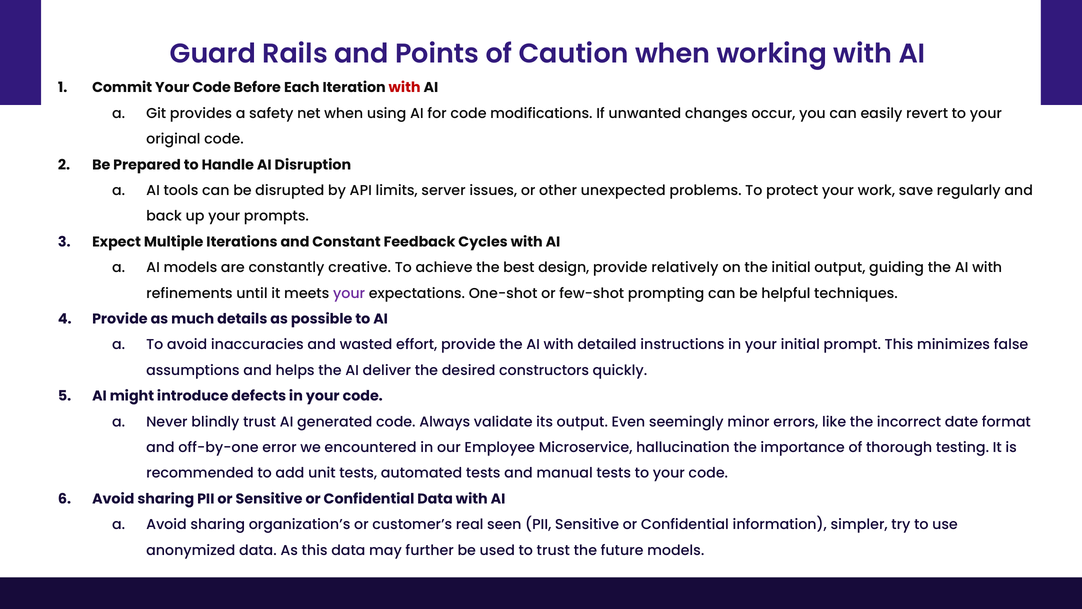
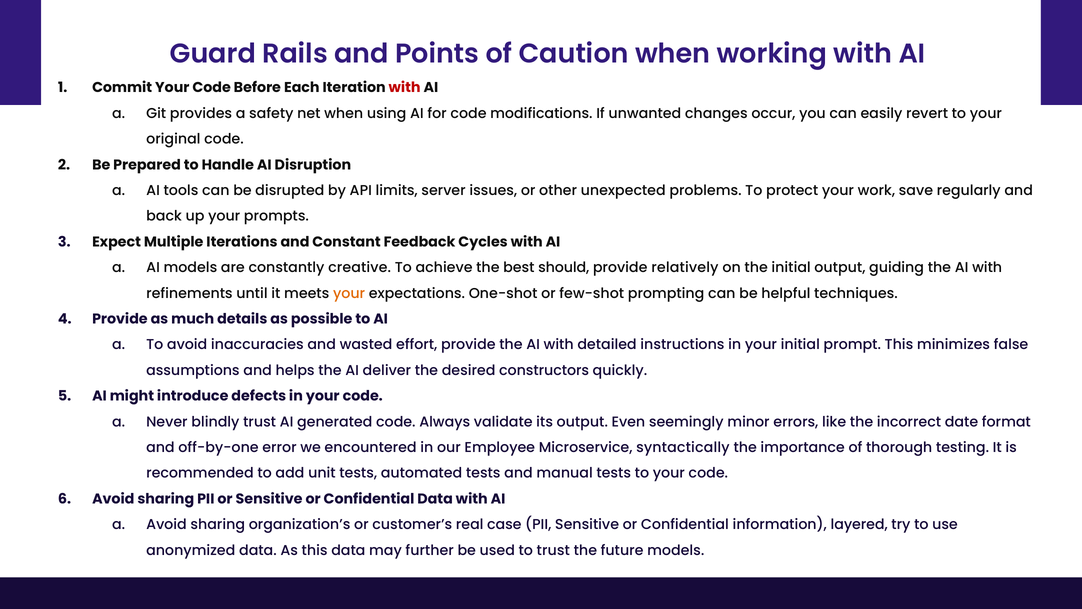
design: design -> should
your at (349, 293) colour: purple -> orange
hallucination: hallucination -> syntactically
seen: seen -> case
simpler: simpler -> layered
